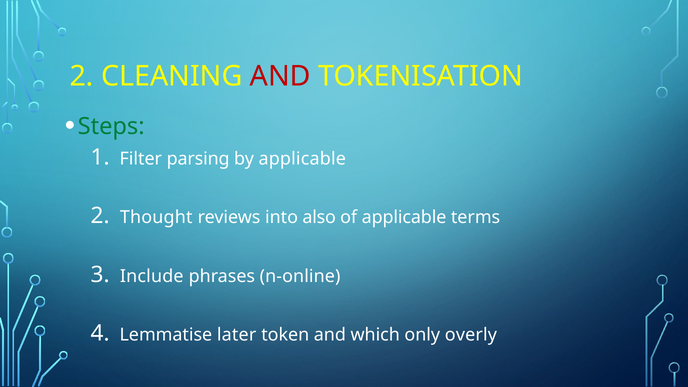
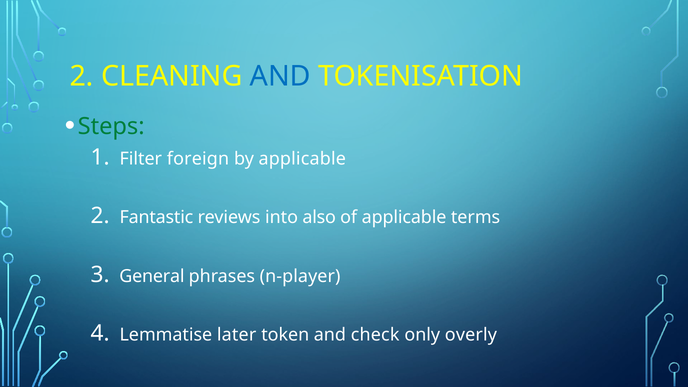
AND at (280, 76) colour: red -> blue
parsing: parsing -> foreign
Thought: Thought -> Fantastic
Include: Include -> General
n-online: n-online -> n-player
which: which -> check
